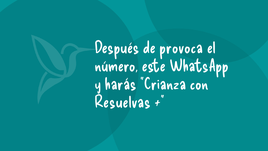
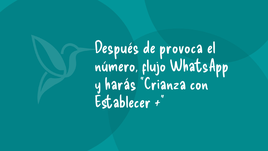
este: este -> flujo
Resuelvas: Resuelvas -> Establecer
